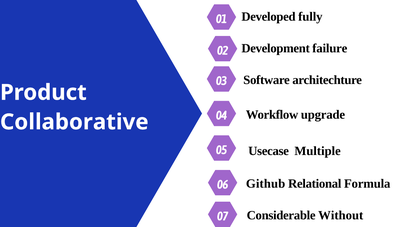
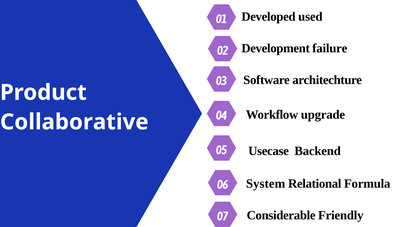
fully: fully -> used
Multiple: Multiple -> Backend
Github: Github -> System
Without: Without -> Friendly
